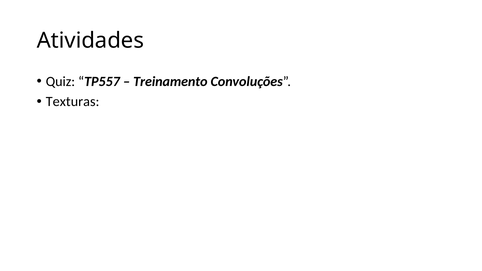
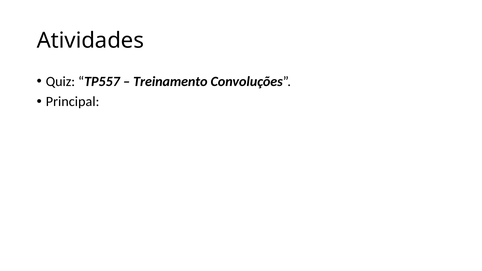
Texturas: Texturas -> Principal
